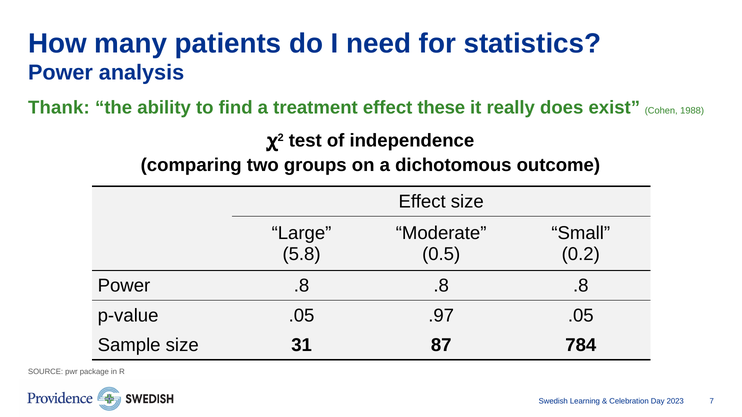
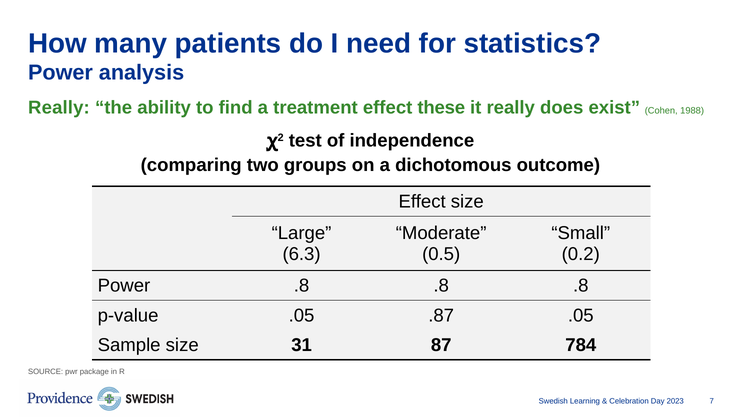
Thank at (59, 108): Thank -> Really
5.8: 5.8 -> 6.3
.97: .97 -> .87
